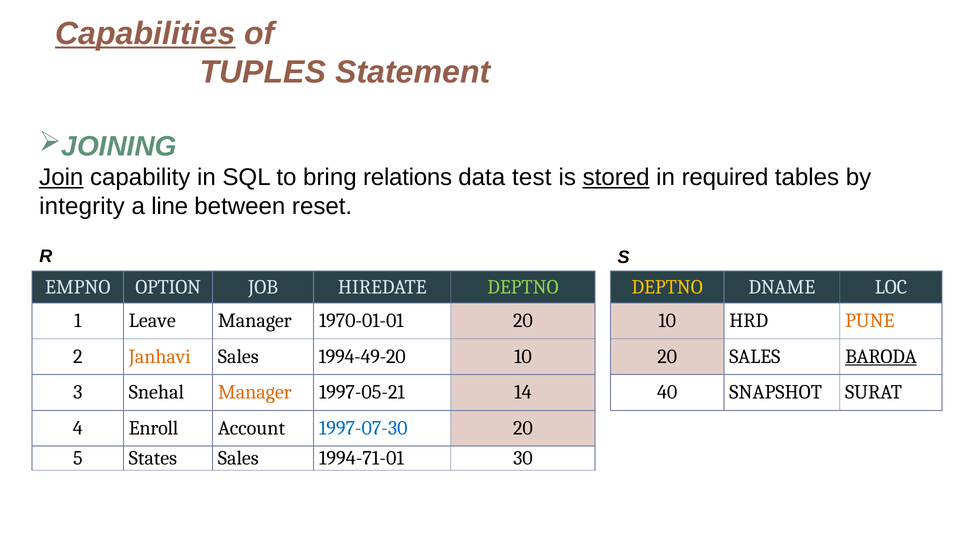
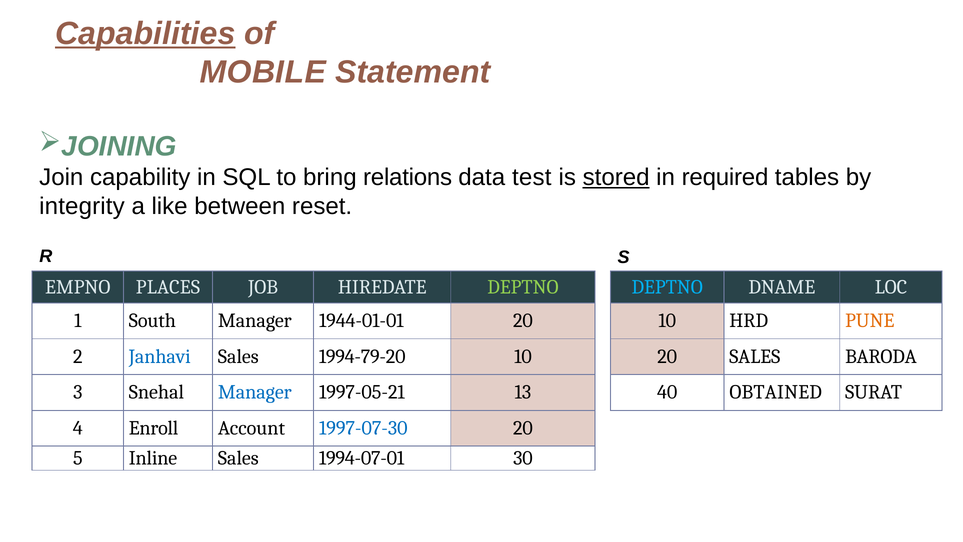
TUPLES: TUPLES -> MOBILE
Join underline: present -> none
line: line -> like
OPTION: OPTION -> PLACES
DEPTNO at (667, 287) colour: yellow -> light blue
Leave: Leave -> South
1970-01-01: 1970-01-01 -> 1944-01-01
Janhavi colour: orange -> blue
1994-49-20: 1994-49-20 -> 1994-79-20
BARODA underline: present -> none
Manager at (255, 392) colour: orange -> blue
14: 14 -> 13
SNAPSHOT: SNAPSHOT -> OBTAINED
States: States -> Inline
1994-71-01: 1994-71-01 -> 1994-07-01
